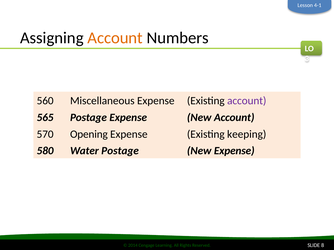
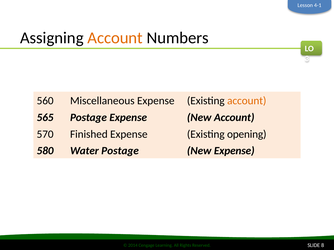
account at (247, 101) colour: purple -> orange
Opening: Opening -> Finished
keeping: keeping -> opening
